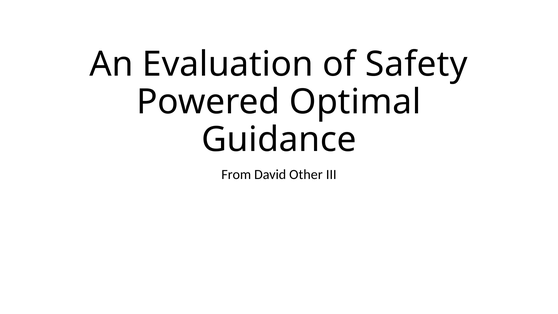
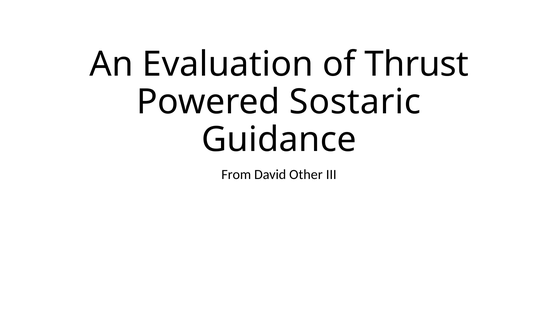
Safety: Safety -> Thrust
Optimal: Optimal -> Sostaric
